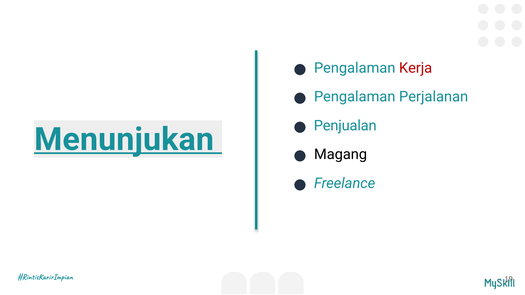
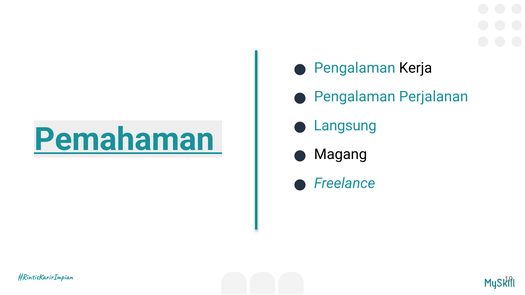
Kerja colour: red -> black
Penjualan: Penjualan -> Langsung
Menunjukan: Menunjukan -> Pemahaman
